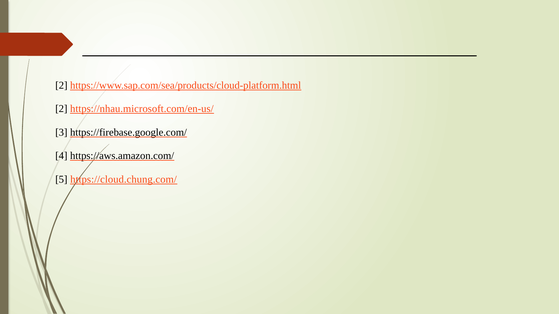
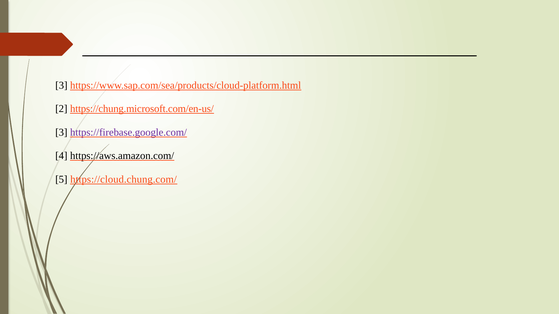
2 at (61, 85): 2 -> 3
https://nhau.microsoft.com/en-us/: https://nhau.microsoft.com/en-us/ -> https://chung.microsoft.com/en-us/
https://firebase.google.com/ colour: black -> purple
